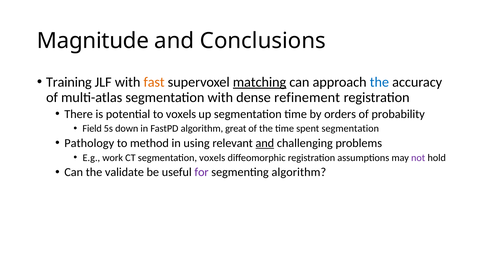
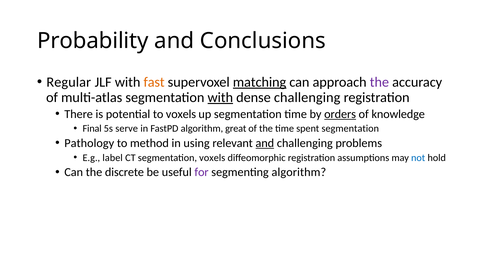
Magnitude: Magnitude -> Probability
Training: Training -> Regular
the at (379, 82) colour: blue -> purple
with at (220, 97) underline: none -> present
dense refinement: refinement -> challenging
orders underline: none -> present
probability: probability -> knowledge
Field: Field -> Final
down: down -> serve
work: work -> label
not colour: purple -> blue
validate: validate -> discrete
